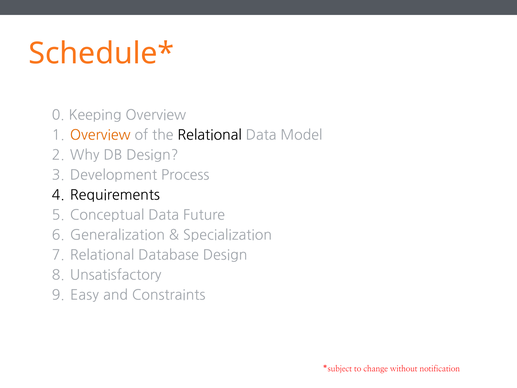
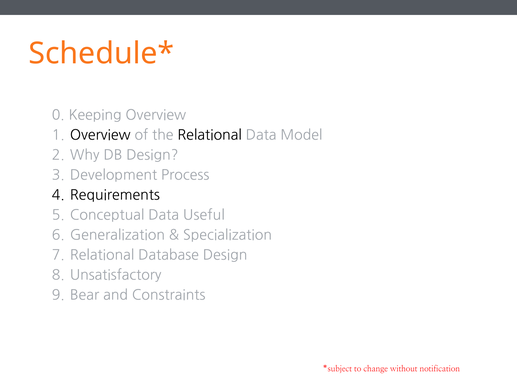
Overview at (100, 135) colour: orange -> black
Future: Future -> Useful
Easy: Easy -> Bear
